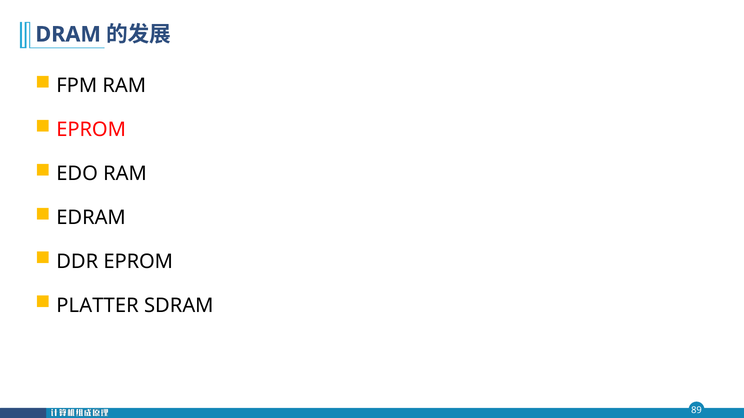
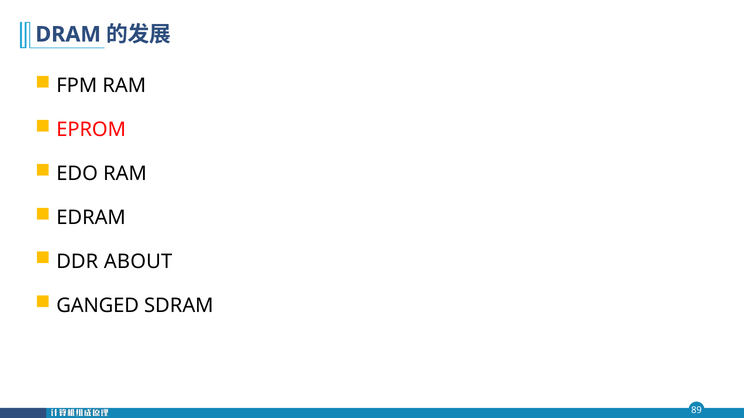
DDR EPROM: EPROM -> ABOUT
PLATTER: PLATTER -> GANGED
